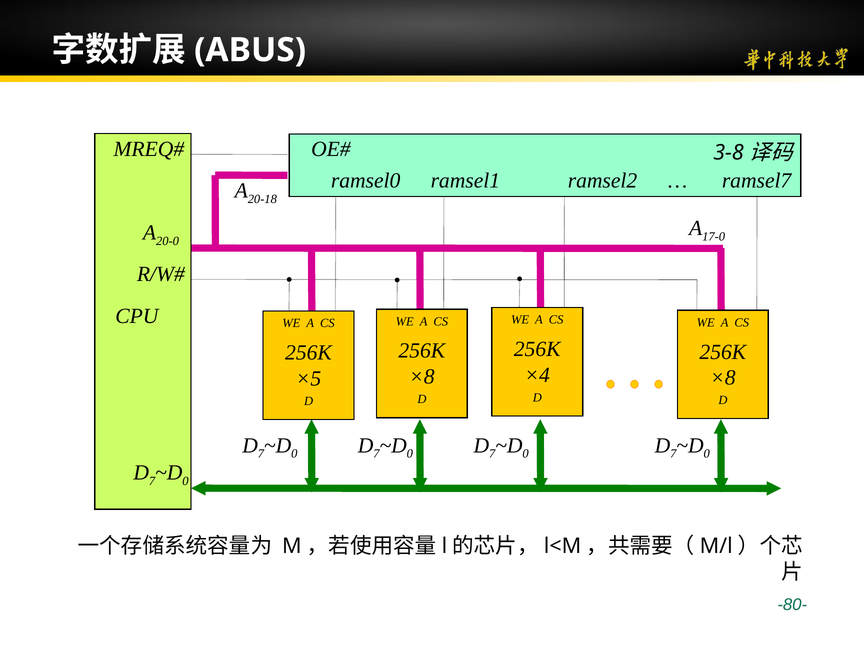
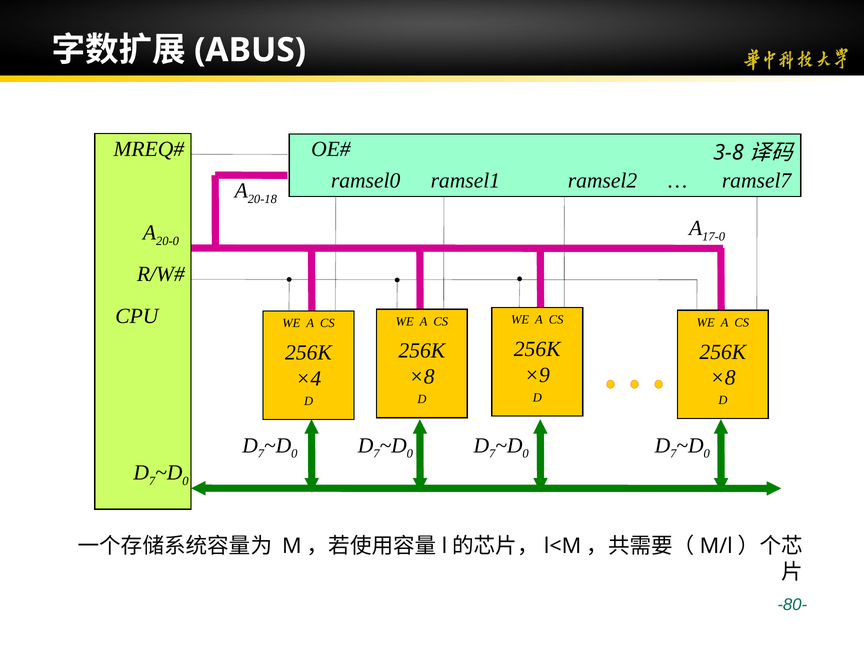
×4: ×4 -> ×9
×5: ×5 -> ×4
